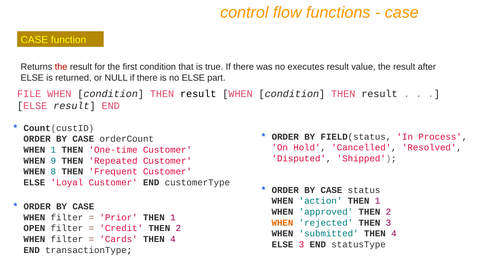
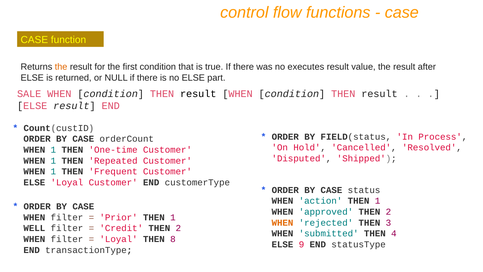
the at (61, 67) colour: red -> orange
FILE: FILE -> SALE
9 at (53, 161): 9 -> 1
8 at (53, 171): 8 -> 1
OPEN: OPEN -> WELL
Cards at (119, 239): Cards -> Loyal
4 at (173, 239): 4 -> 8
ELSE 3: 3 -> 9
